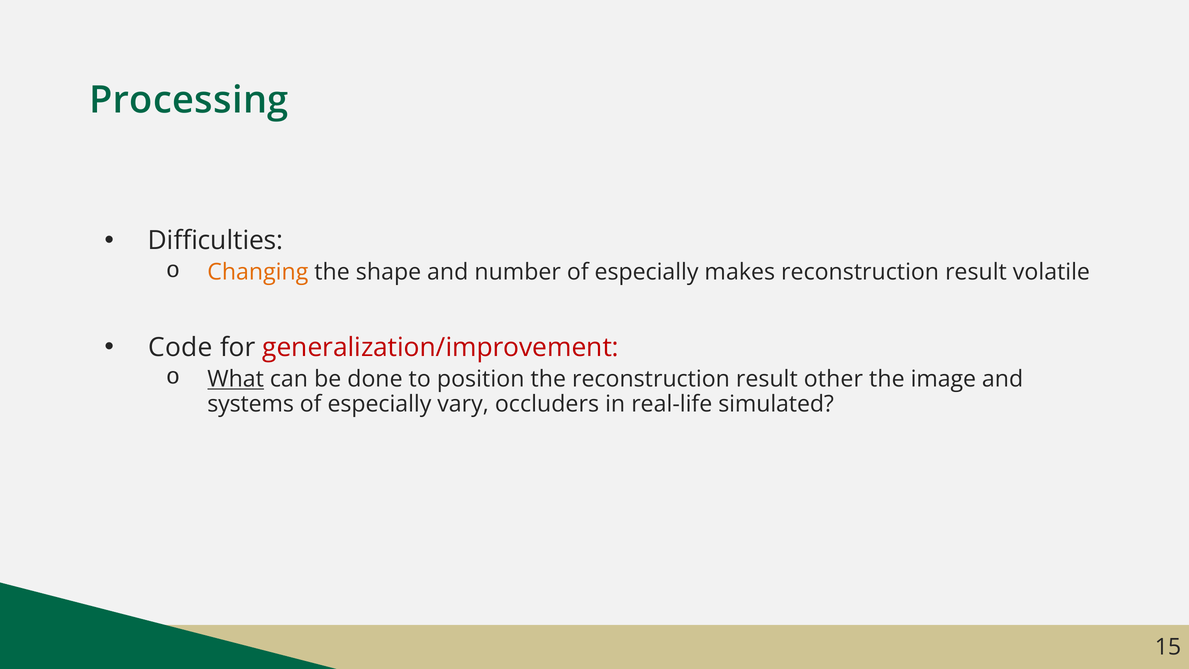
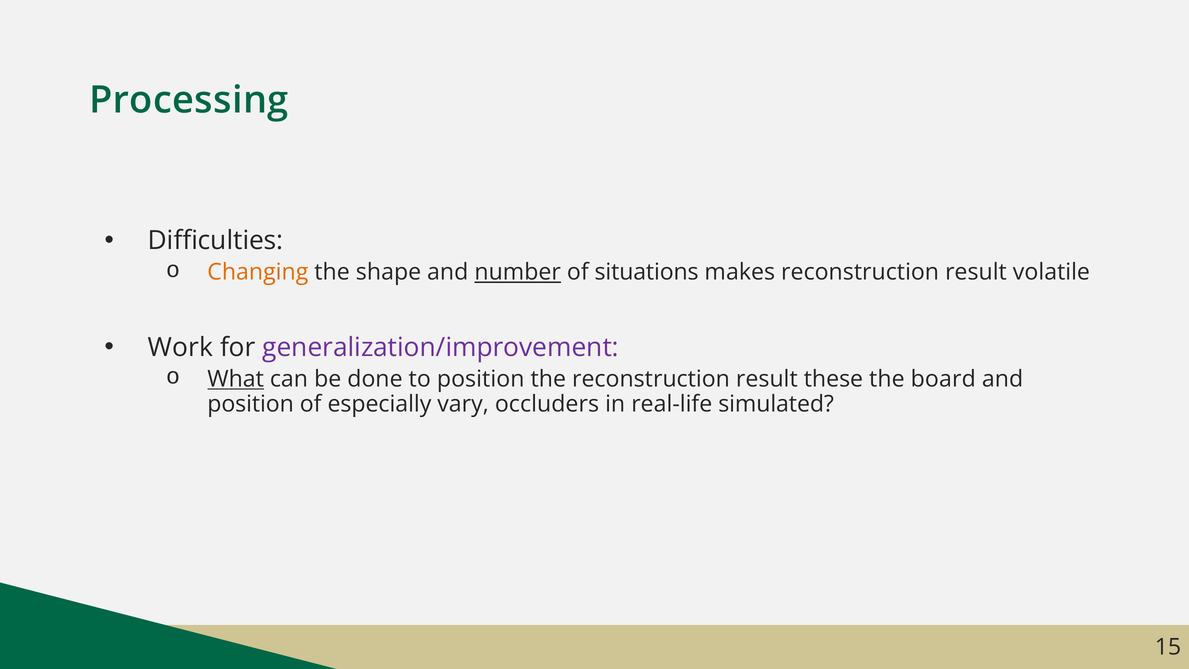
number underline: none -> present
especially at (647, 272): especially -> situations
Code: Code -> Work
generalization/improvement colour: red -> purple
other: other -> these
image: image -> board
systems at (251, 404): systems -> position
